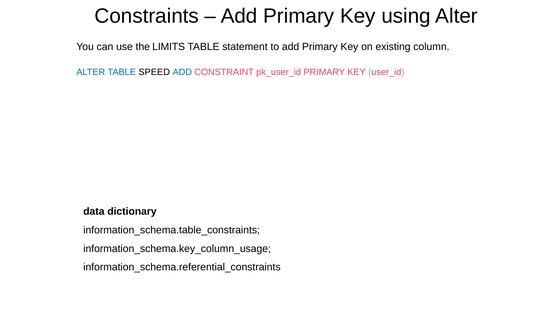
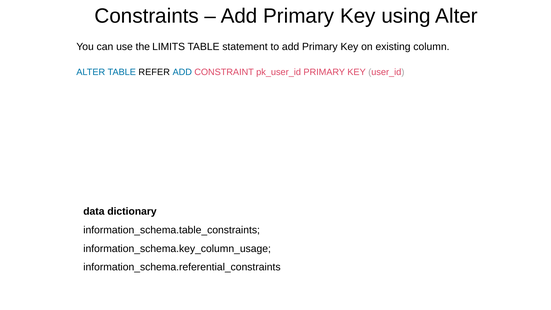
SPEED: SPEED -> REFER
